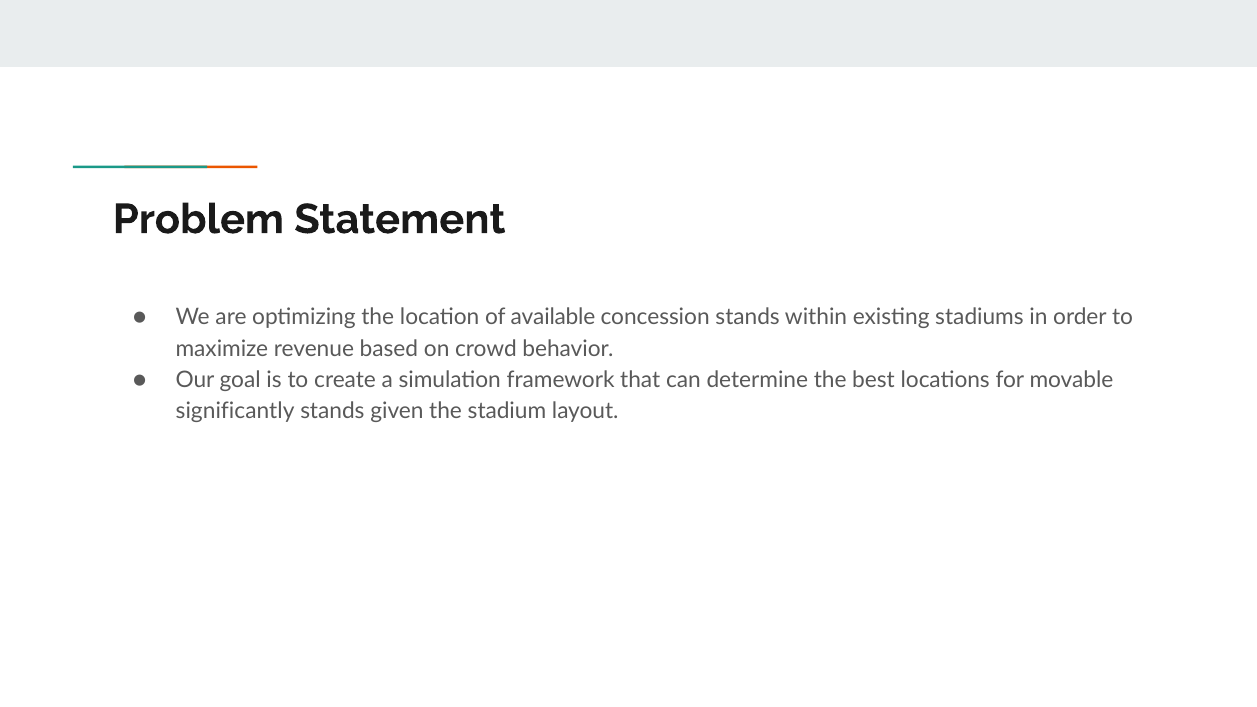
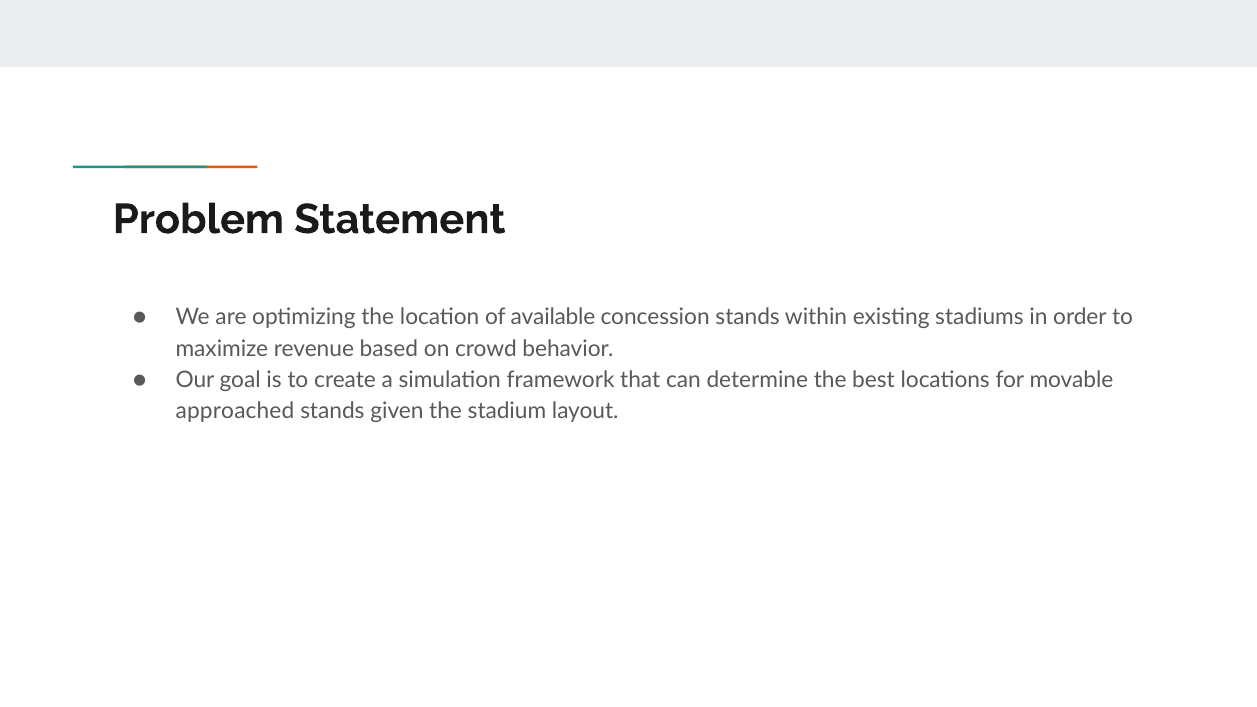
significantly: significantly -> approached
